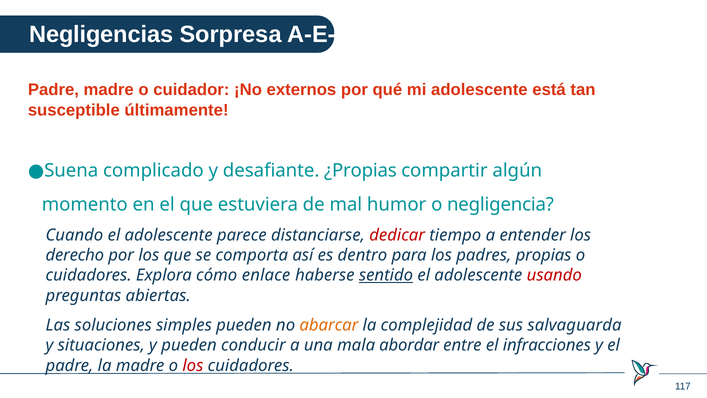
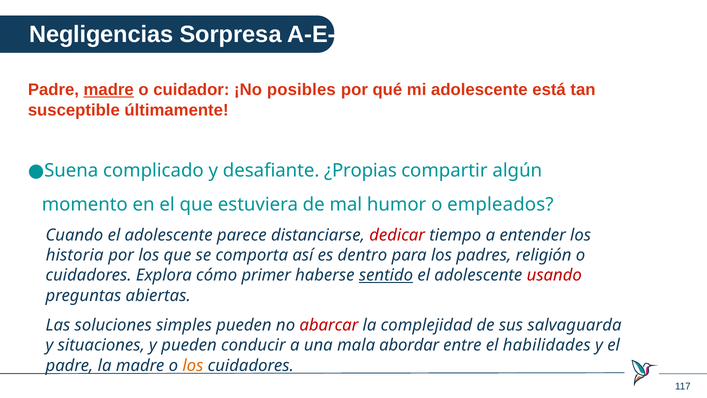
madre at (109, 90) underline: none -> present
externos: externos -> posibles
negligencia: negligencia -> empleados
derecho: derecho -> historia
propias: propias -> religión
enlace: enlace -> primer
abarcar colour: orange -> red
infracciones: infracciones -> habilidades
los at (193, 365) colour: red -> orange
